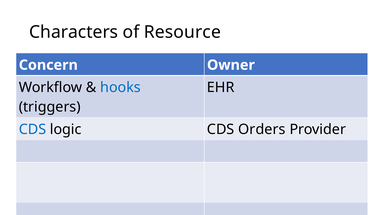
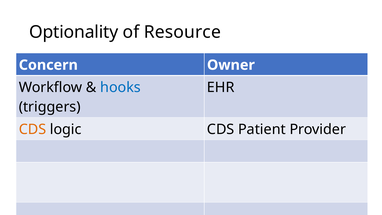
Characters: Characters -> Optionality
CDS at (32, 129) colour: blue -> orange
Orders: Orders -> Patient
